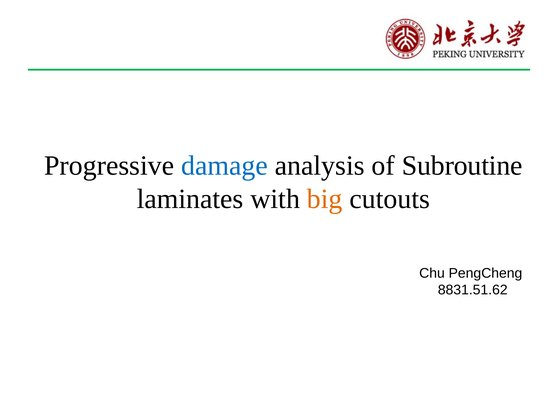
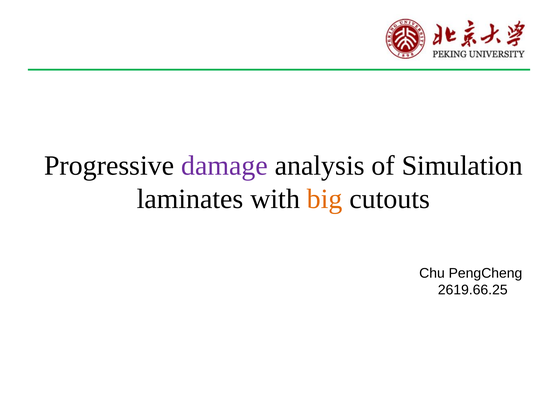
damage colour: blue -> purple
Subroutine: Subroutine -> Simulation
8831.51.62: 8831.51.62 -> 2619.66.25
